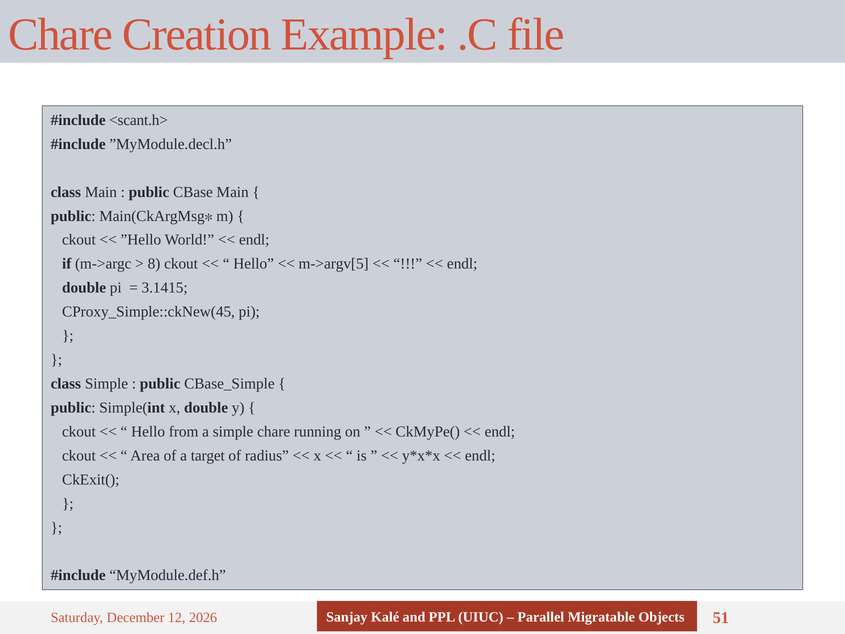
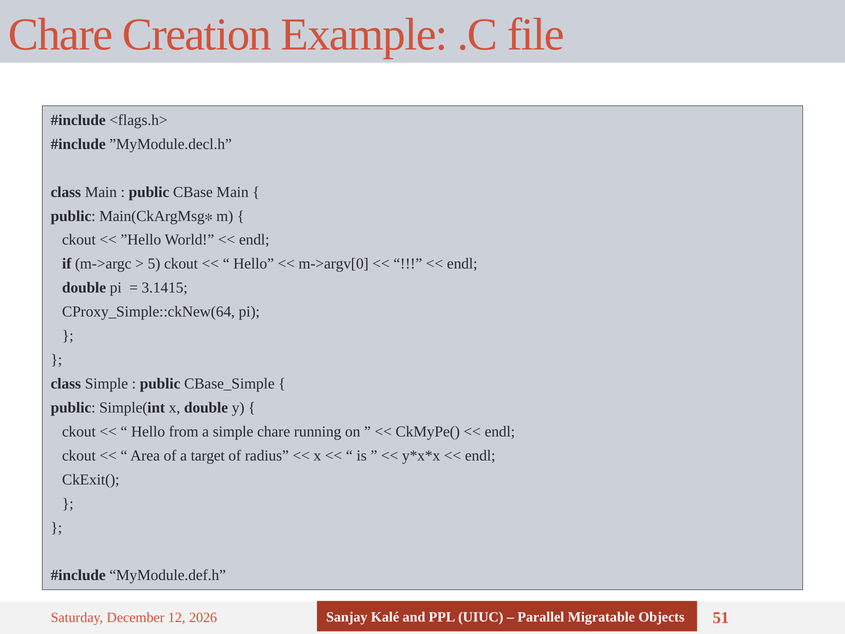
<scant.h>: <scant.h> -> <flags.h>
8: 8 -> 5
m->argv[5: m->argv[5 -> m->argv[0
CProxy_Simple::ckNew(45: CProxy_Simple::ckNew(45 -> CProxy_Simple::ckNew(64
